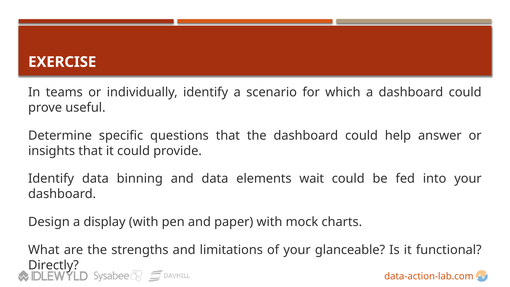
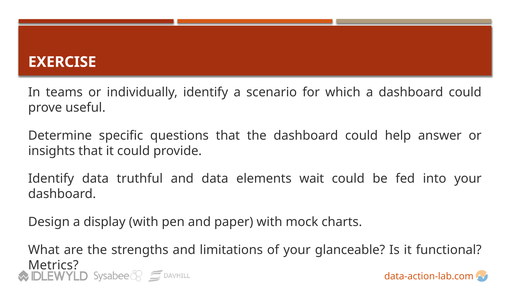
binning: binning -> truthful
Directly: Directly -> Metrics
